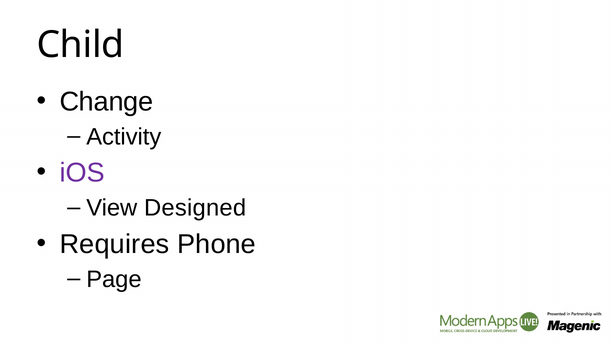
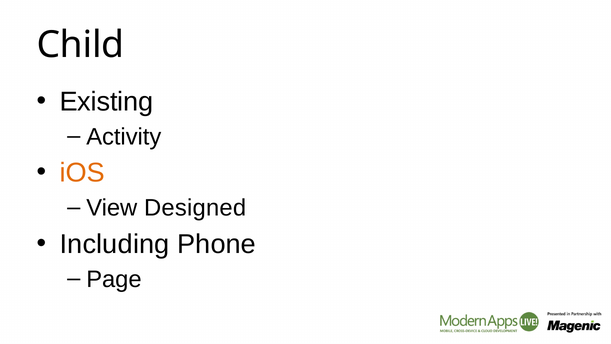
Change: Change -> Existing
iOS colour: purple -> orange
Requires: Requires -> Including
